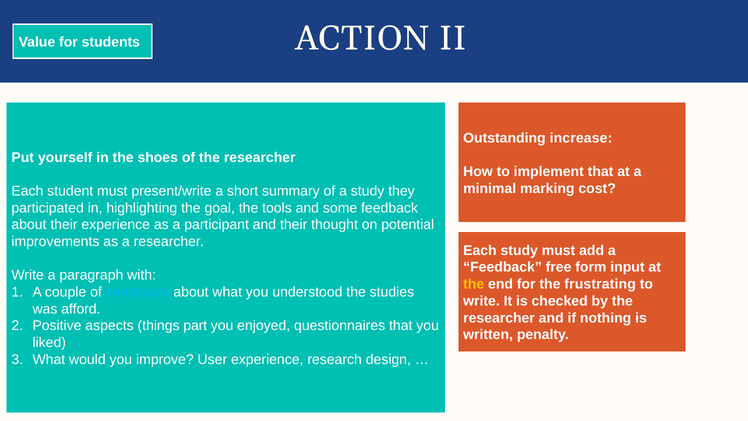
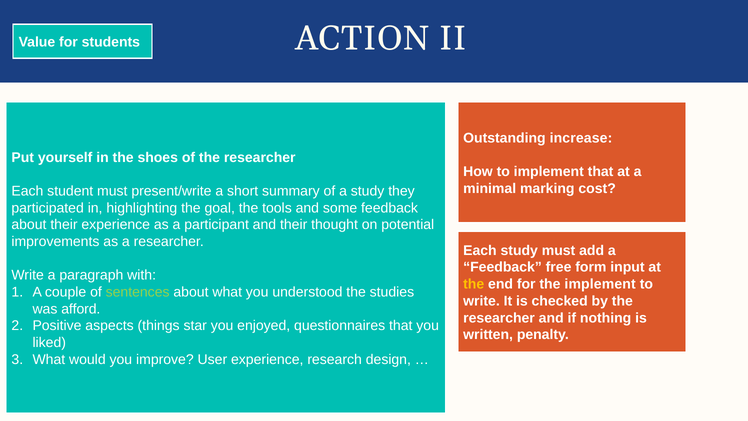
the frustrating: frustrating -> implement
sentences colour: light blue -> light green
part: part -> star
